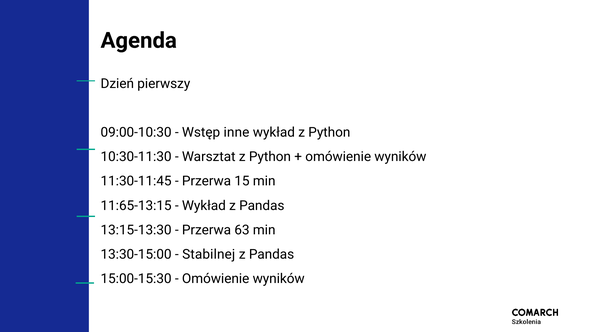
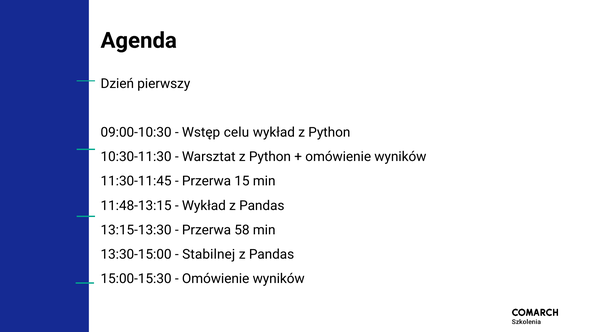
inne: inne -> celu
11:65-13:15: 11:65-13:15 -> 11:48-13:15
63: 63 -> 58
